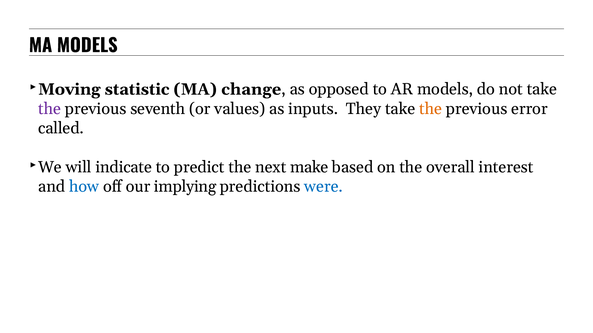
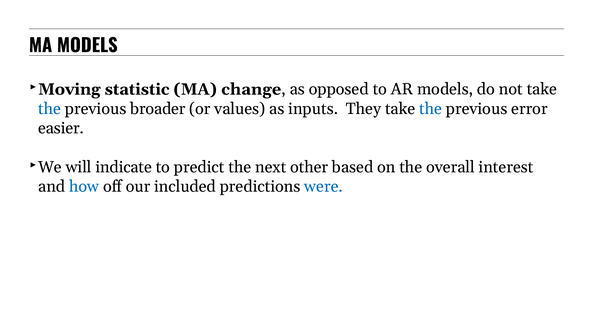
the at (50, 109) colour: purple -> blue
seventh: seventh -> broader
the at (431, 109) colour: orange -> blue
called: called -> easier
make: make -> other
implying: implying -> included
